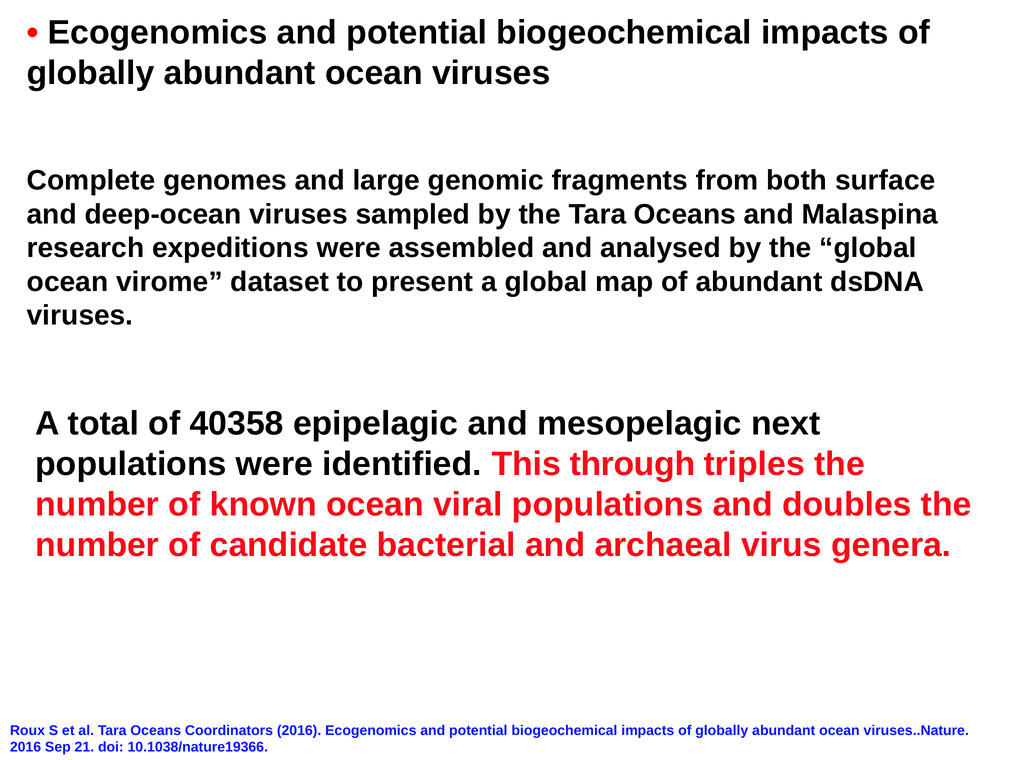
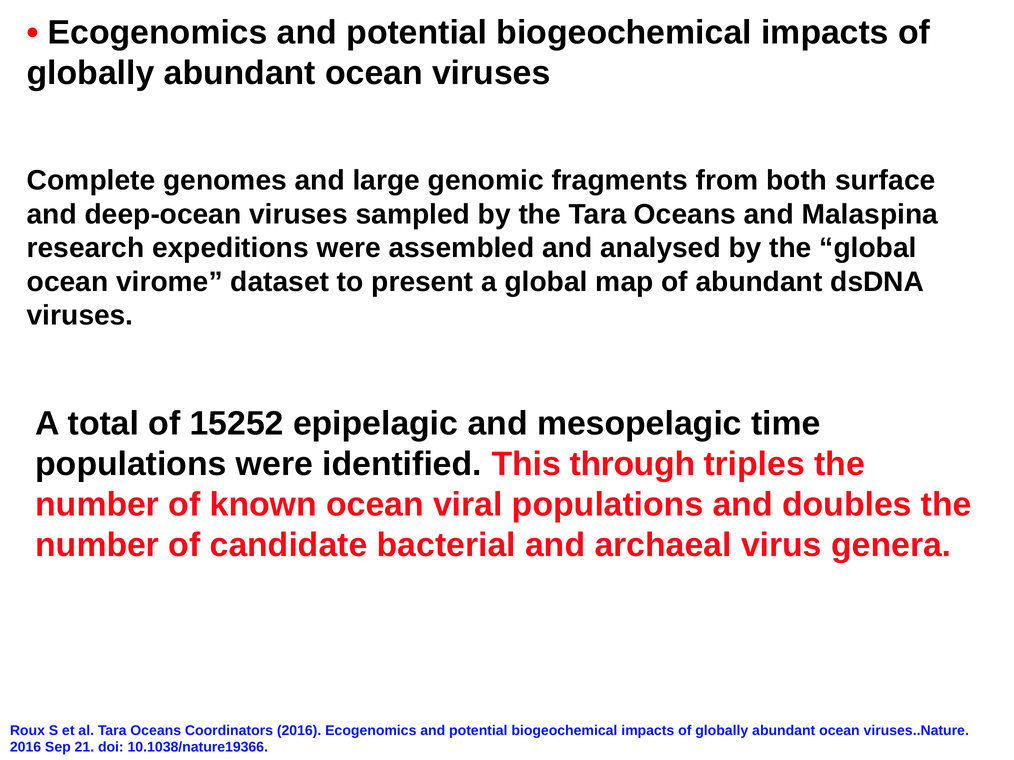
40358: 40358 -> 15252
next: next -> time
